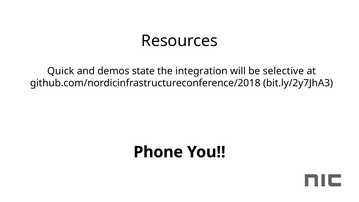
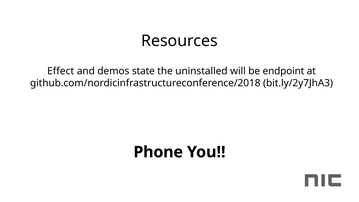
Quick: Quick -> Effect
integration: integration -> uninstalled
selective: selective -> endpoint
